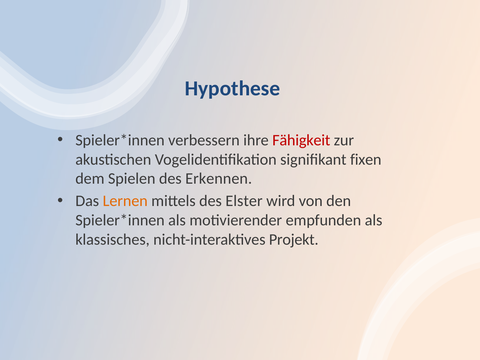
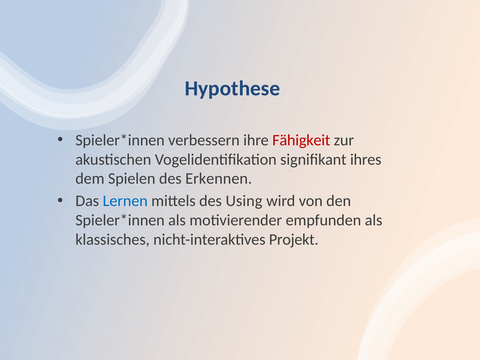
fixen: fixen -> ihres
Lernen colour: orange -> blue
Elster: Elster -> Using
